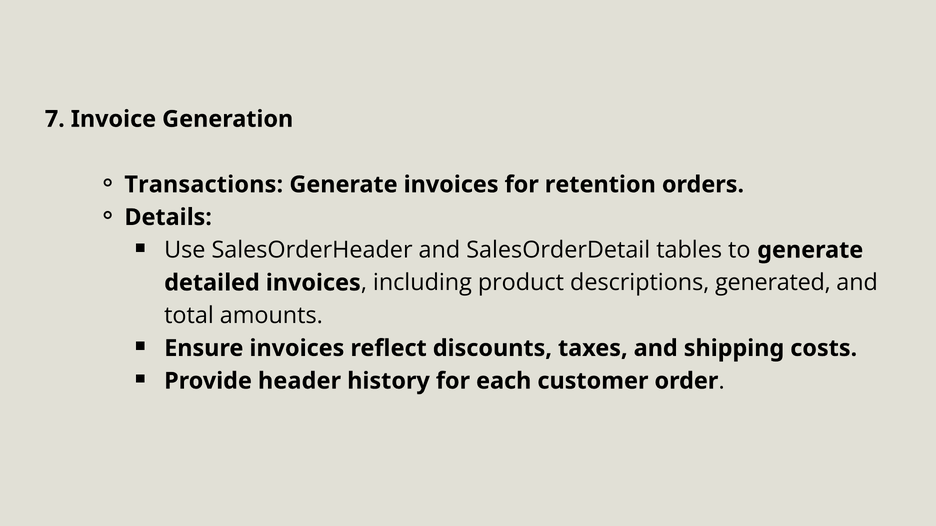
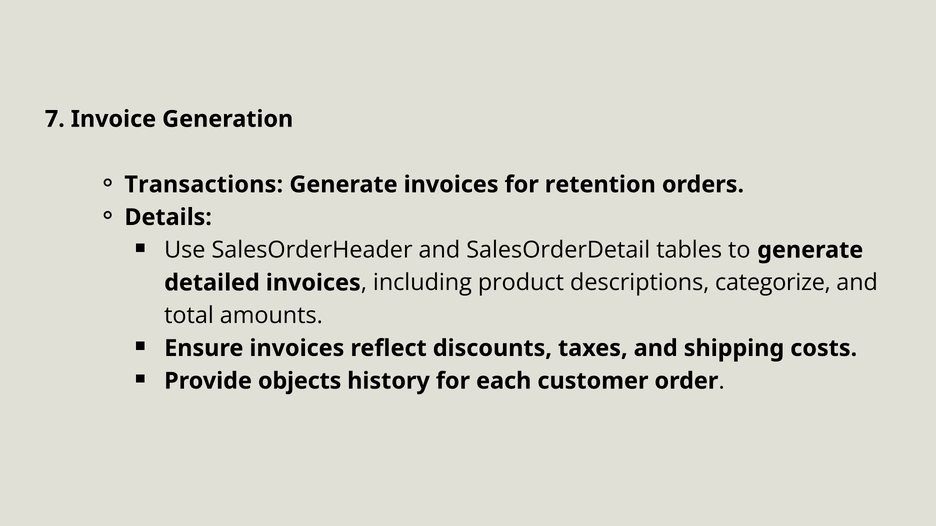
generated: generated -> categorize
header: header -> objects
